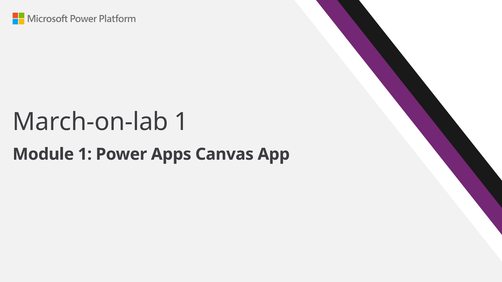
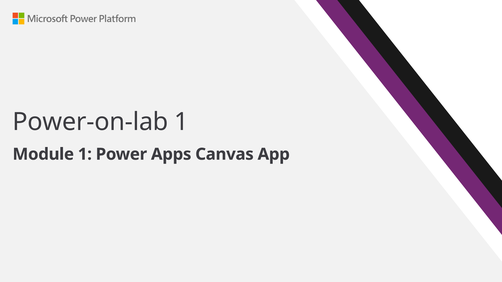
March-on-lab: March-on-lab -> Power-on-lab
